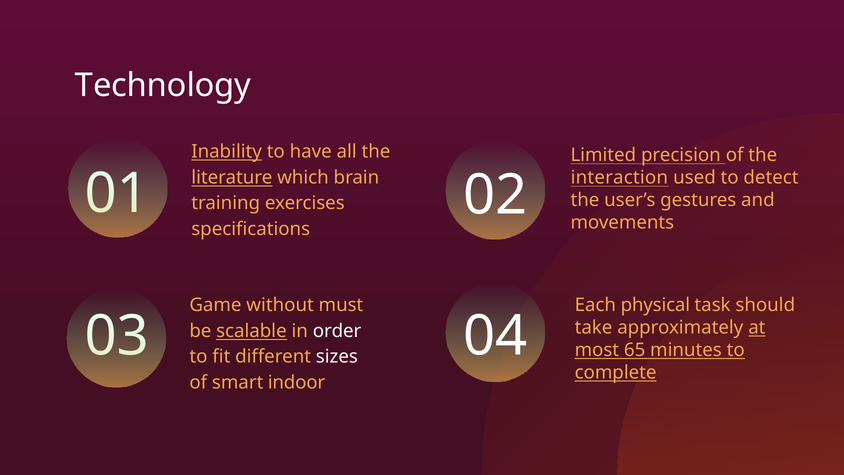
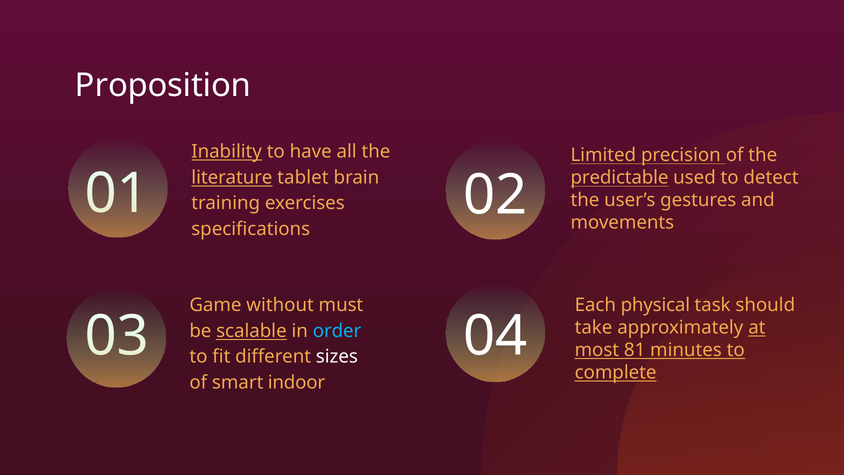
Technology: Technology -> Proposition
which: which -> tablet
interaction: interaction -> predictable
order colour: white -> light blue
65: 65 -> 81
